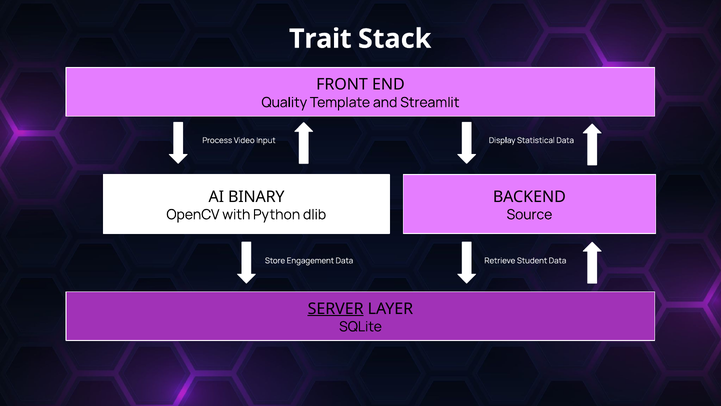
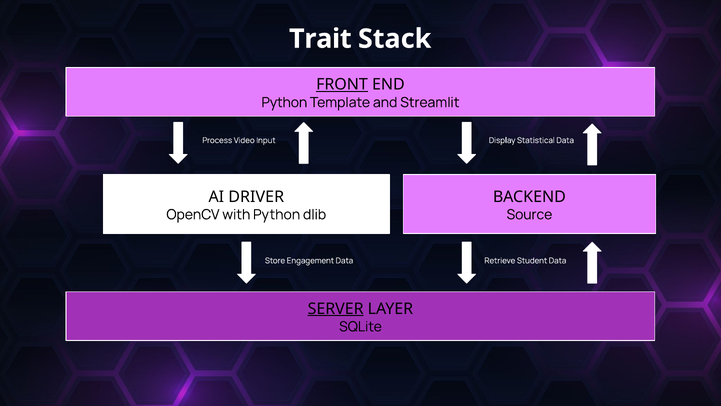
FRONT underline: none -> present
Quality at (284, 102): Quality -> Python
BINARY: BINARY -> DRIVER
